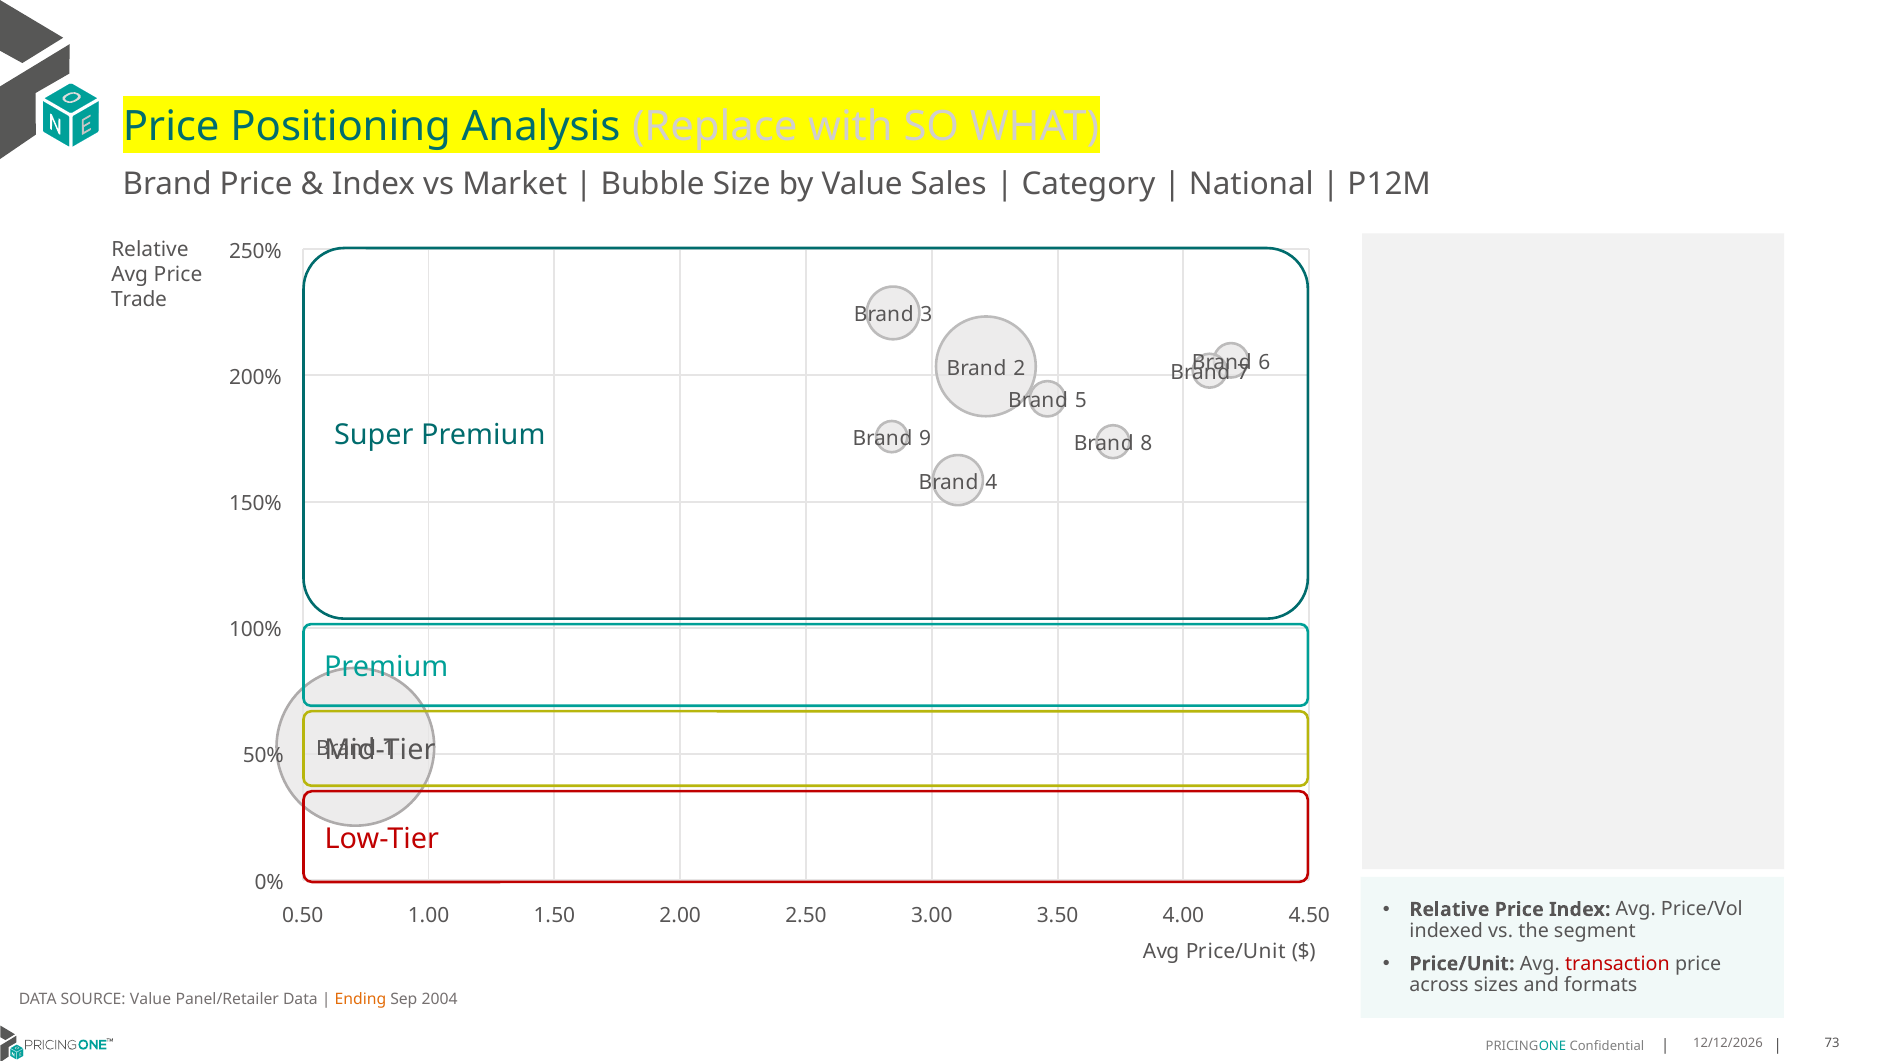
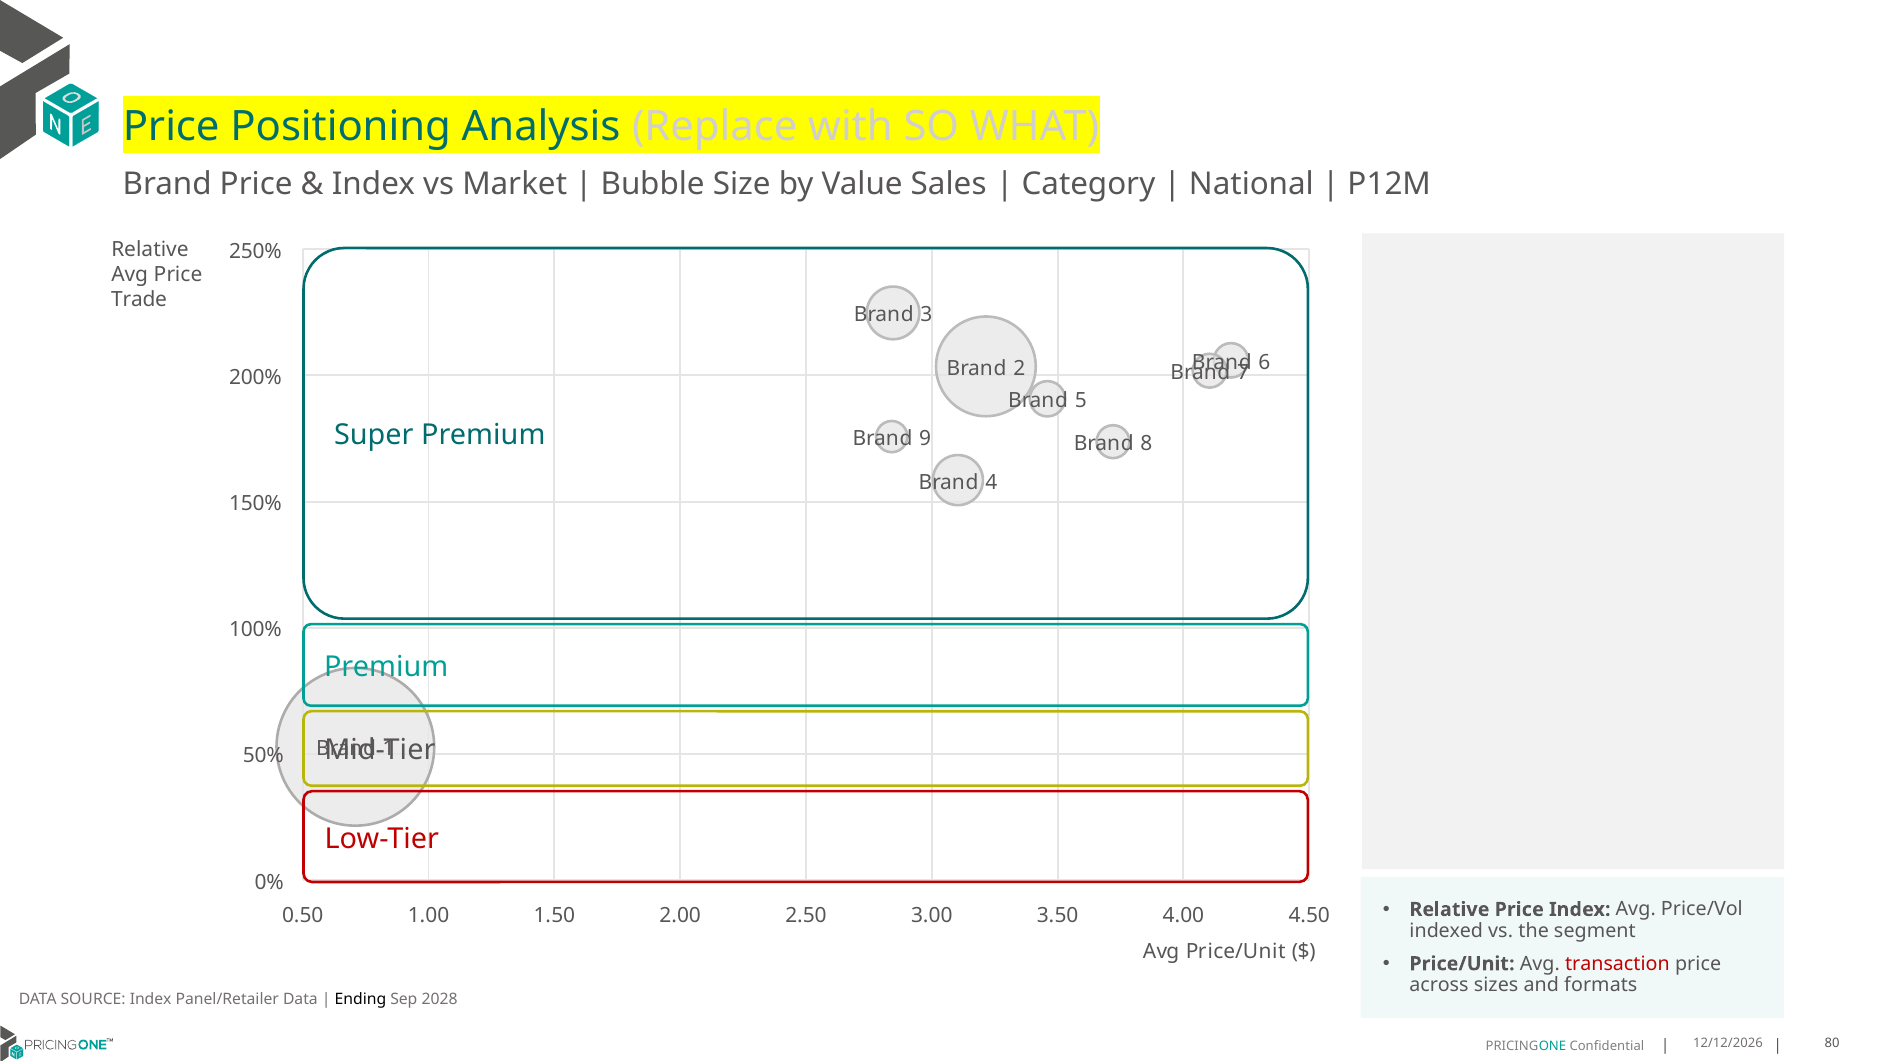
SOURCE Value: Value -> Index
Ending colour: orange -> black
2004: 2004 -> 2028
73: 73 -> 80
